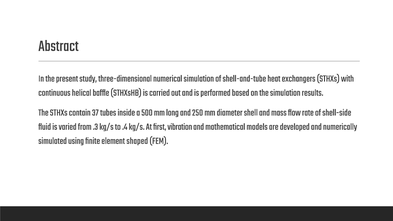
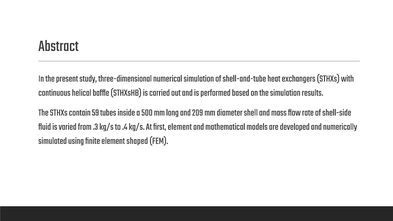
37: 37 -> 59
250: 250 -> 209
first vibration: vibration -> element
